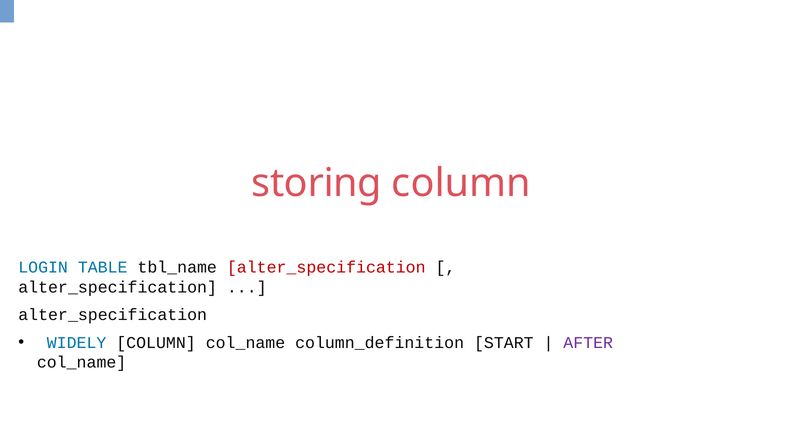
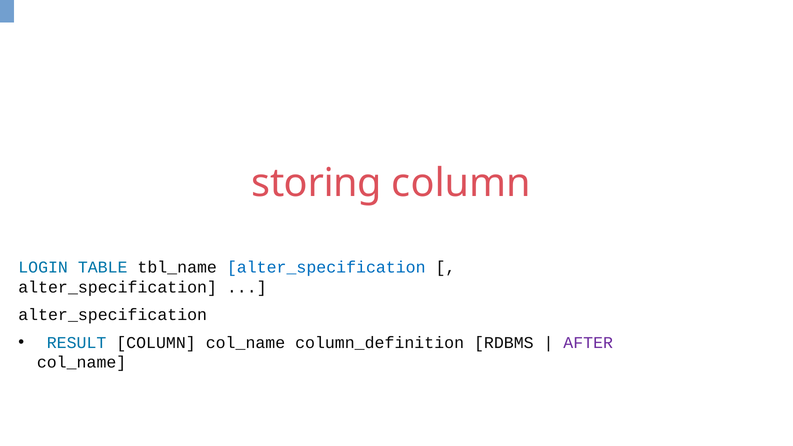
alter_specification at (326, 267) colour: red -> blue
WIDELY: WIDELY -> RESULT
START: START -> RDBMS
